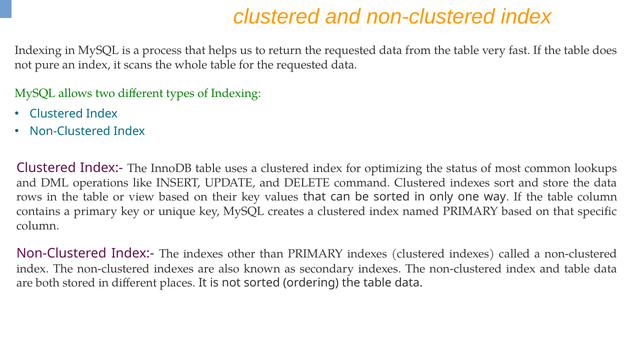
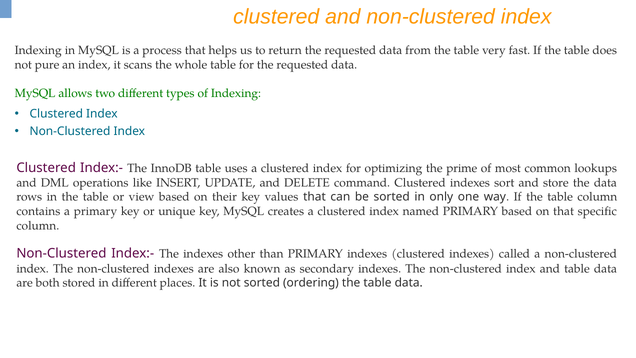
status: status -> prime
